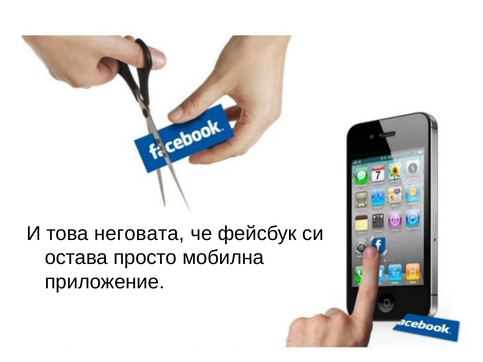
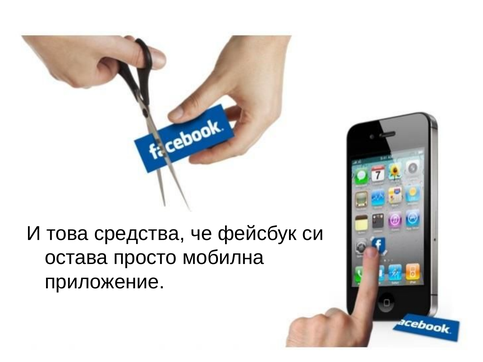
неговата: неговата -> средства
